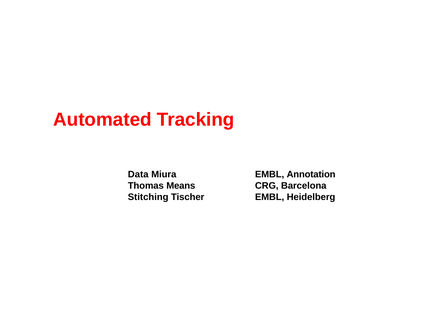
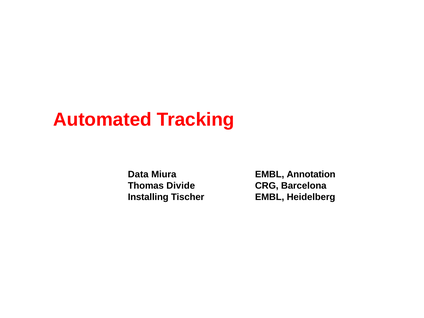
Means: Means -> Divide
Stitching: Stitching -> Installing
